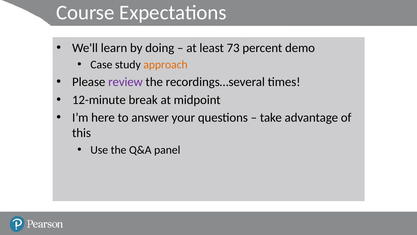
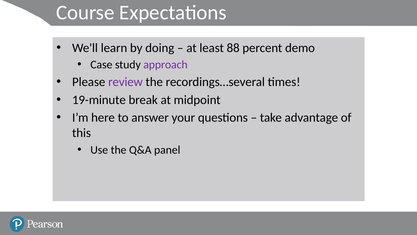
73: 73 -> 88
approach colour: orange -> purple
12-minute: 12-minute -> 19-minute
